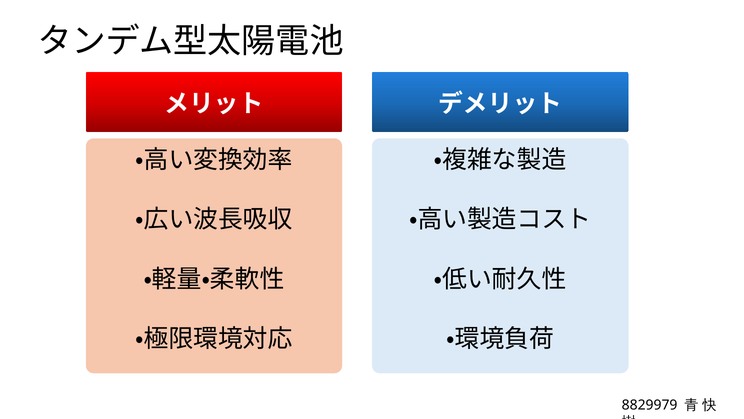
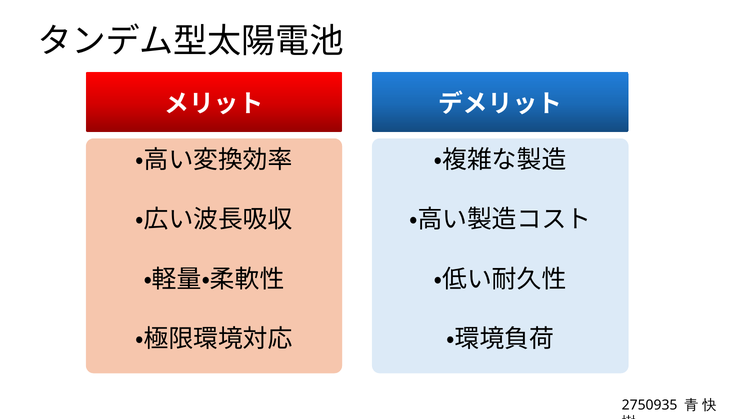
8829979: 8829979 -> 2750935
